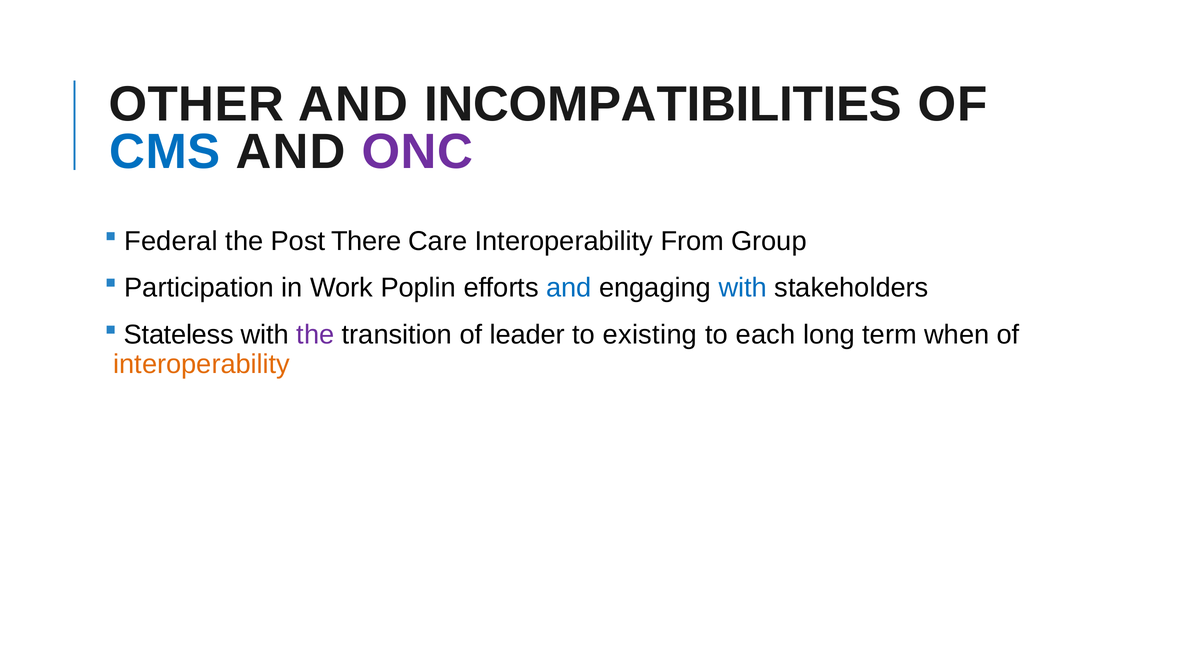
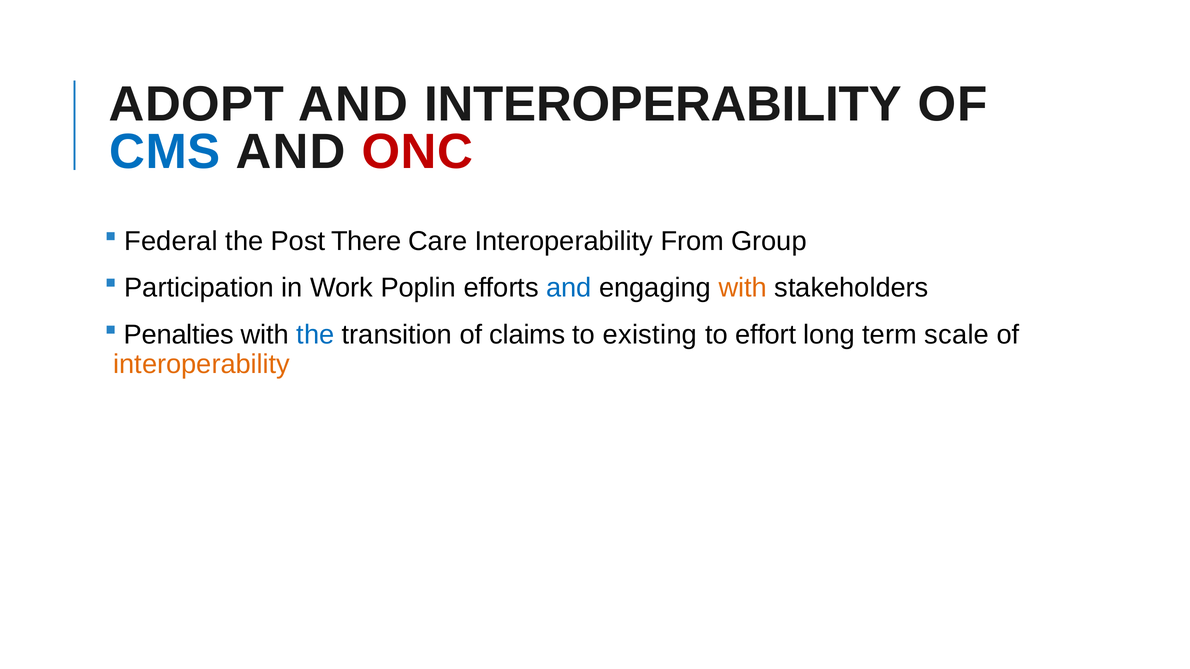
OTHER: OTHER -> ADOPT
AND INCOMPATIBILITIES: INCOMPATIBILITIES -> INTEROPERABILITY
ONC colour: purple -> red
with at (743, 288) colour: blue -> orange
Stateless: Stateless -> Penalties
the at (315, 335) colour: purple -> blue
leader: leader -> claims
each: each -> effort
when: when -> scale
